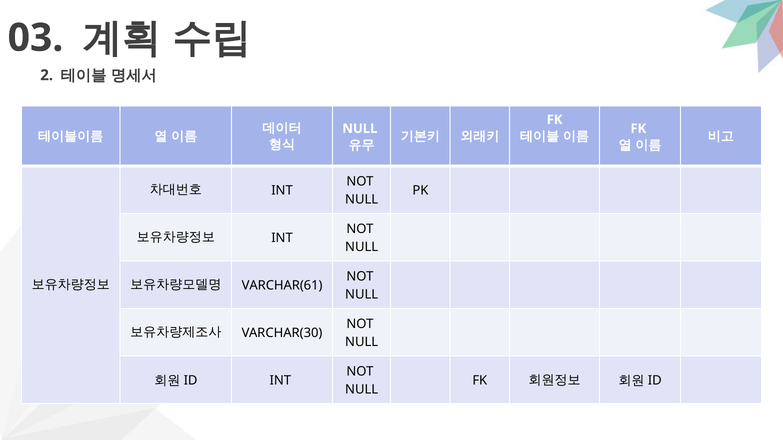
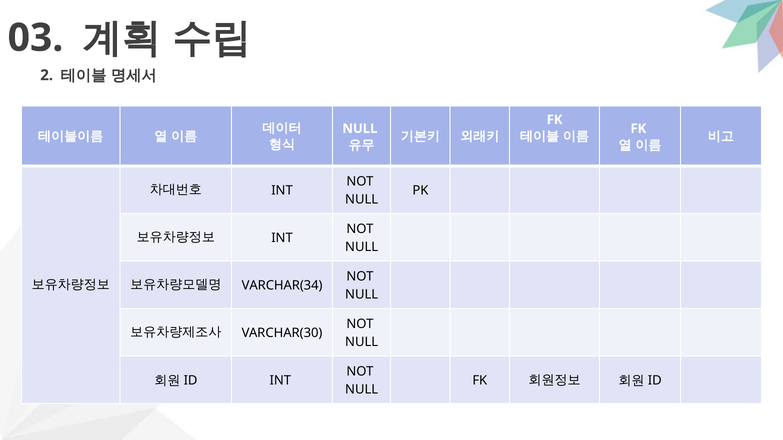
VARCHAR(61: VARCHAR(61 -> VARCHAR(34
